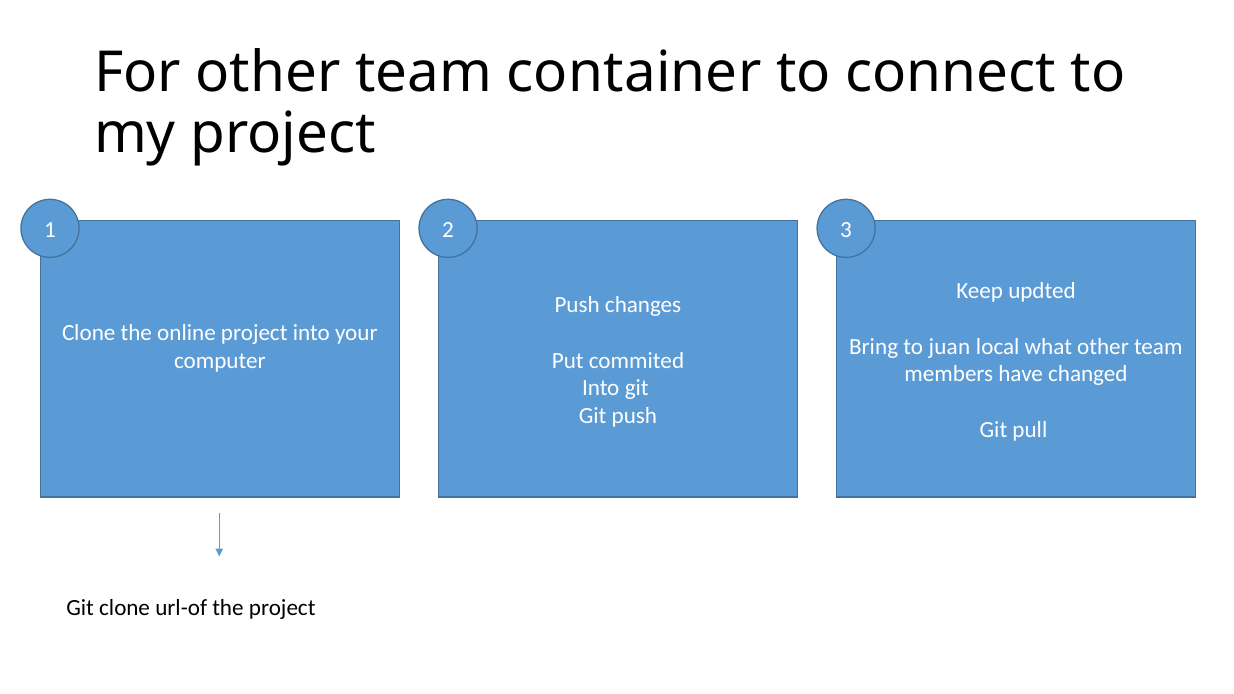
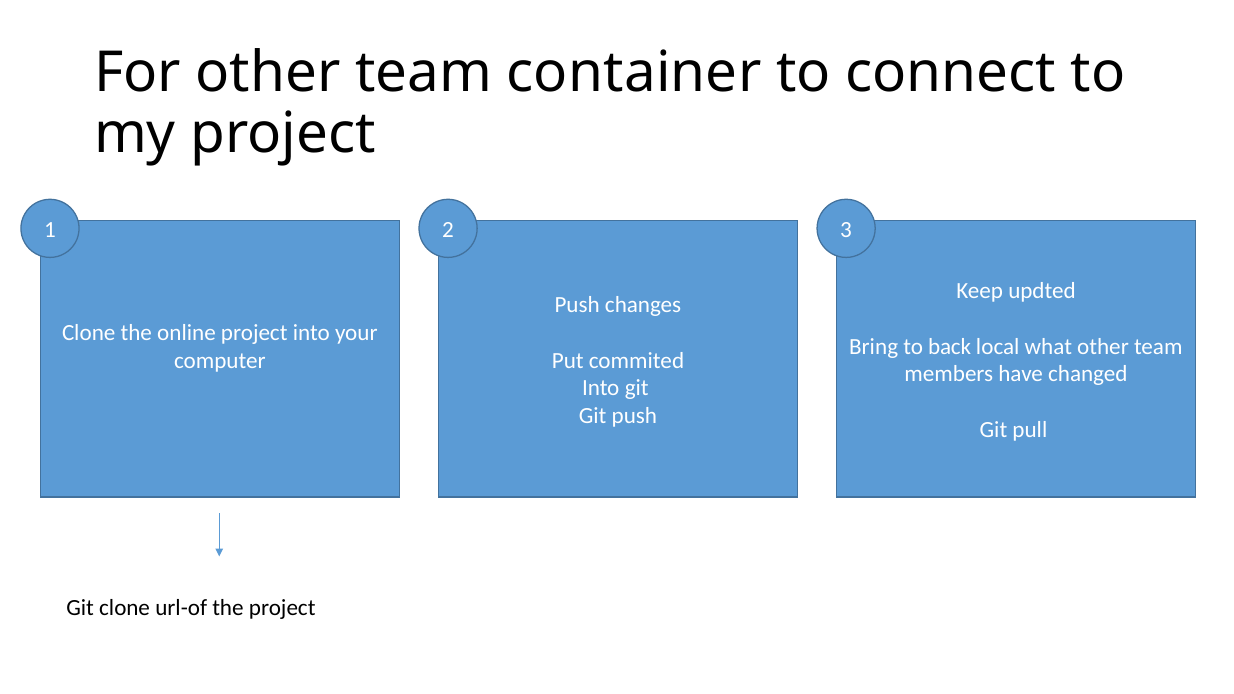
juan: juan -> back
